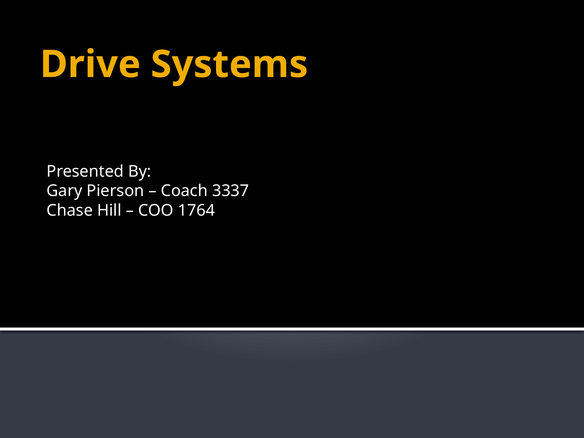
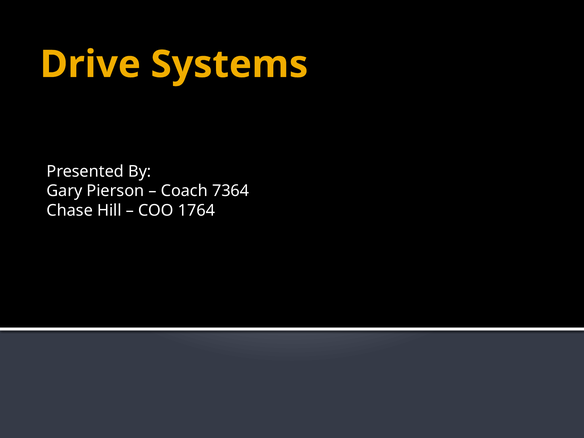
3337: 3337 -> 7364
